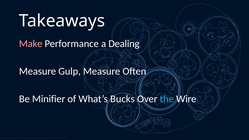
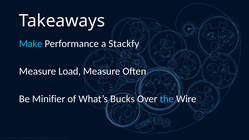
Make colour: pink -> light blue
Dealing: Dealing -> Stackfy
Gulp: Gulp -> Load
